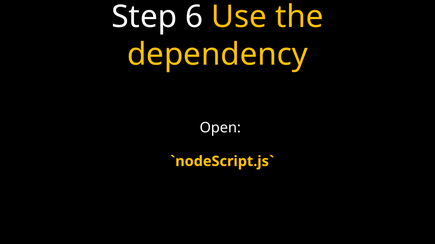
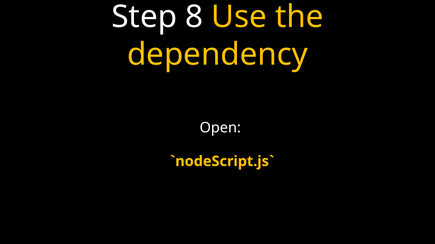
6: 6 -> 8
